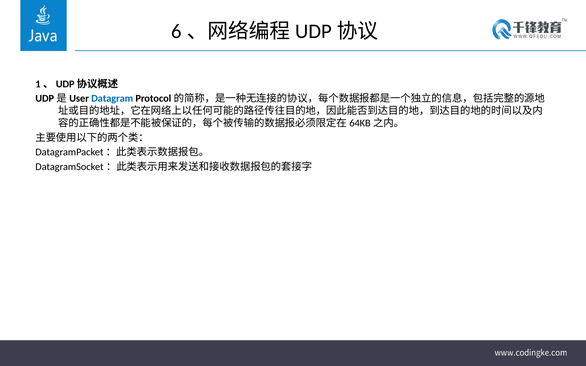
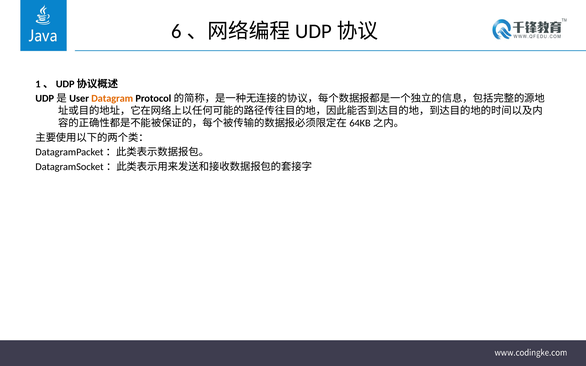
Datagram colour: blue -> orange
